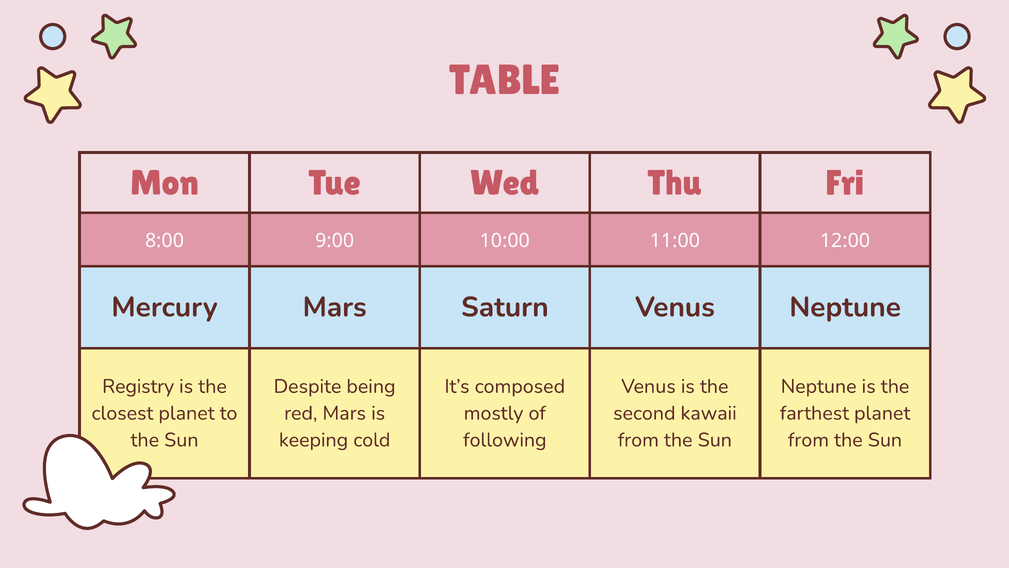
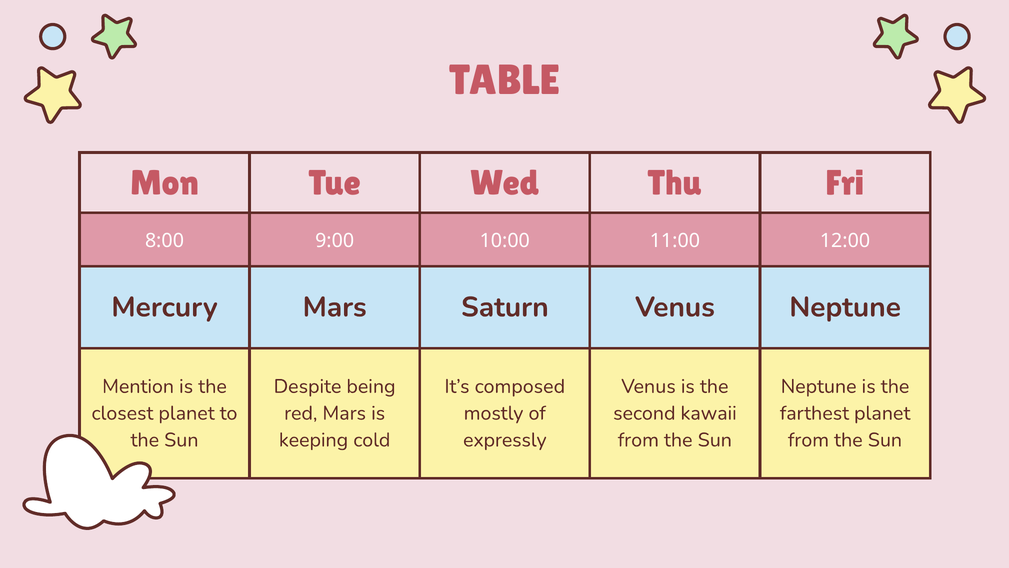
Registry: Registry -> Mention
following: following -> expressly
